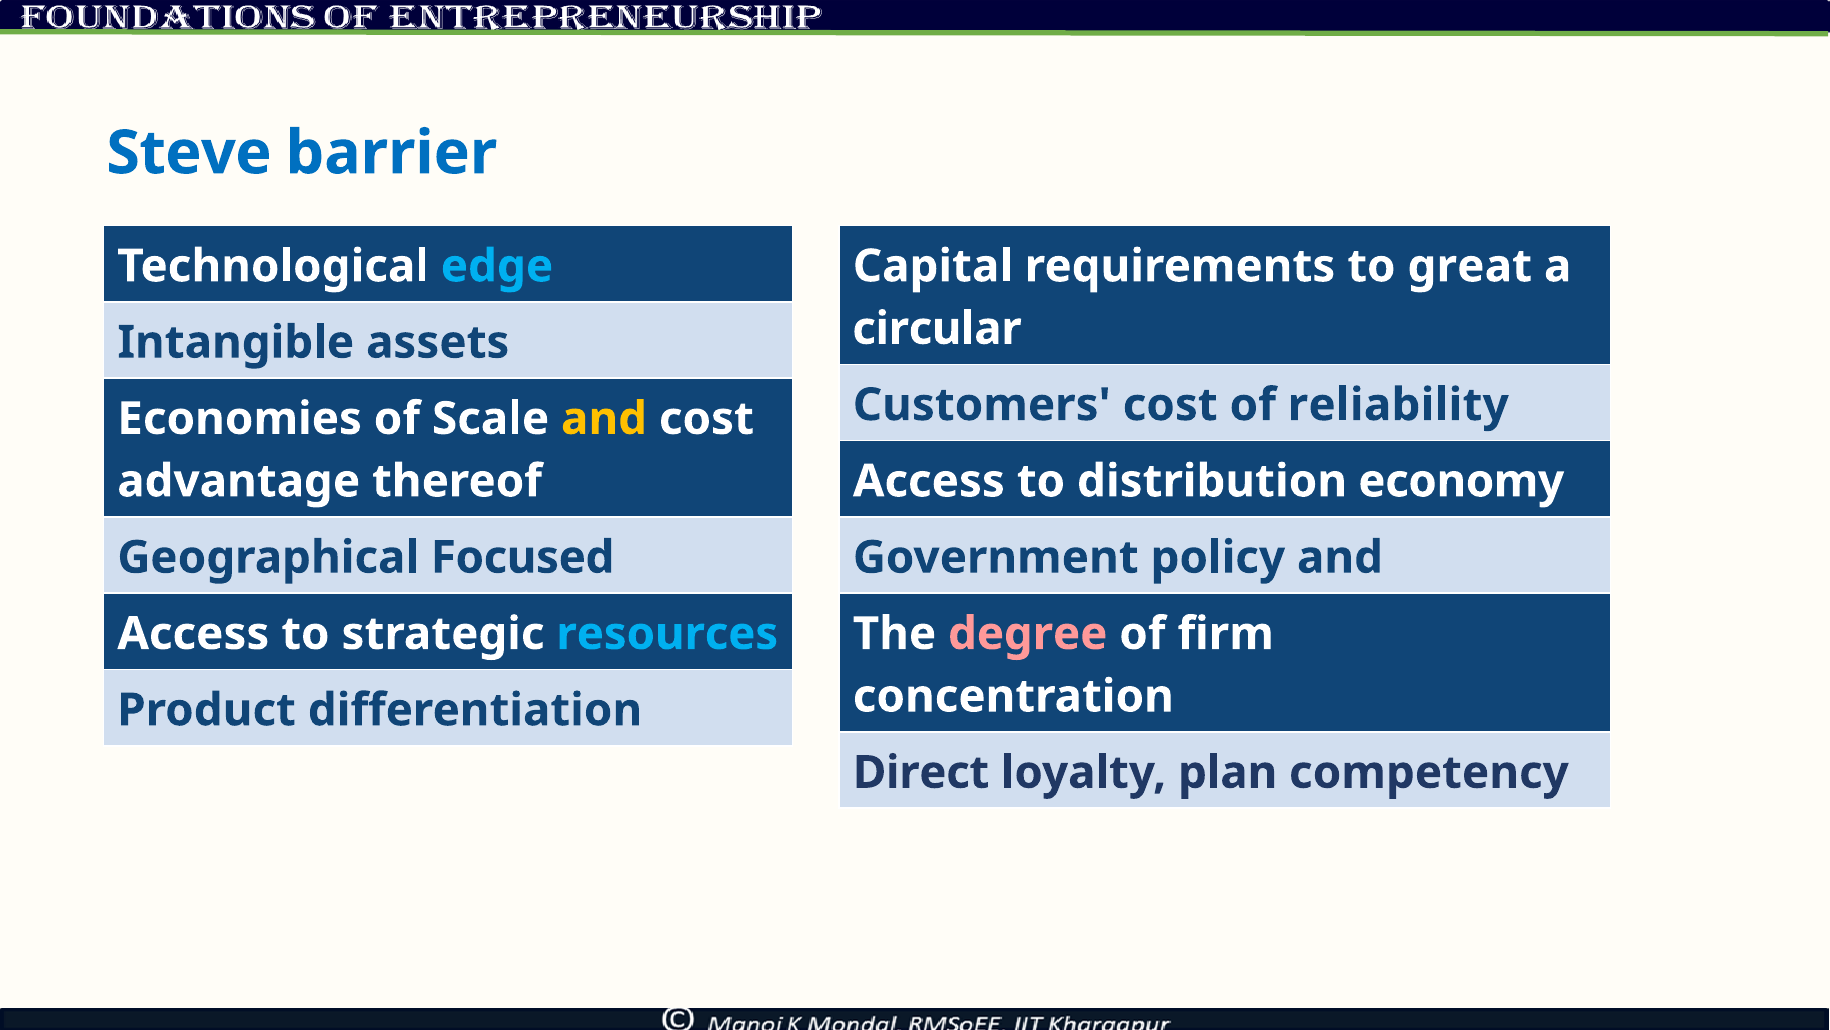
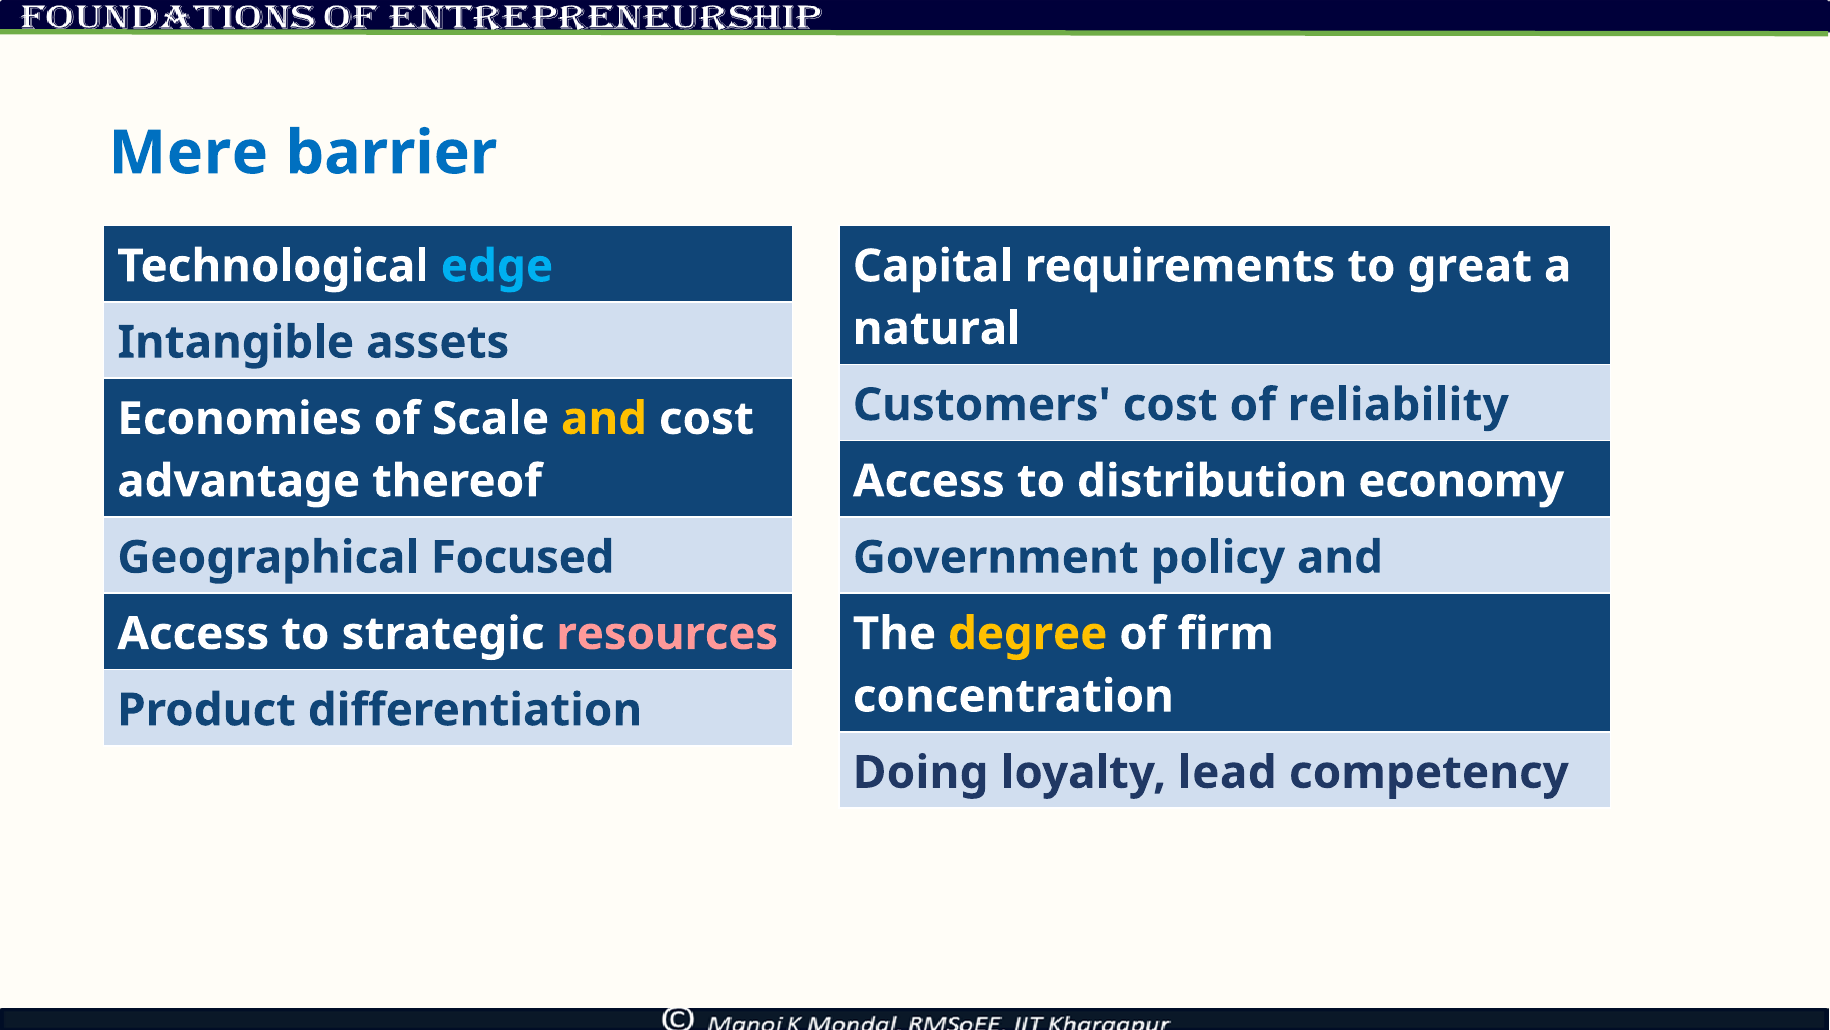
Steve: Steve -> Mere
circular: circular -> natural
resources at (667, 634) colour: light blue -> pink
degree at (1028, 634) colour: pink -> yellow
Direct: Direct -> Doing
plan: plan -> lead
